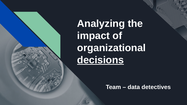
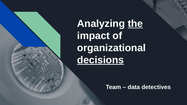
the underline: none -> present
